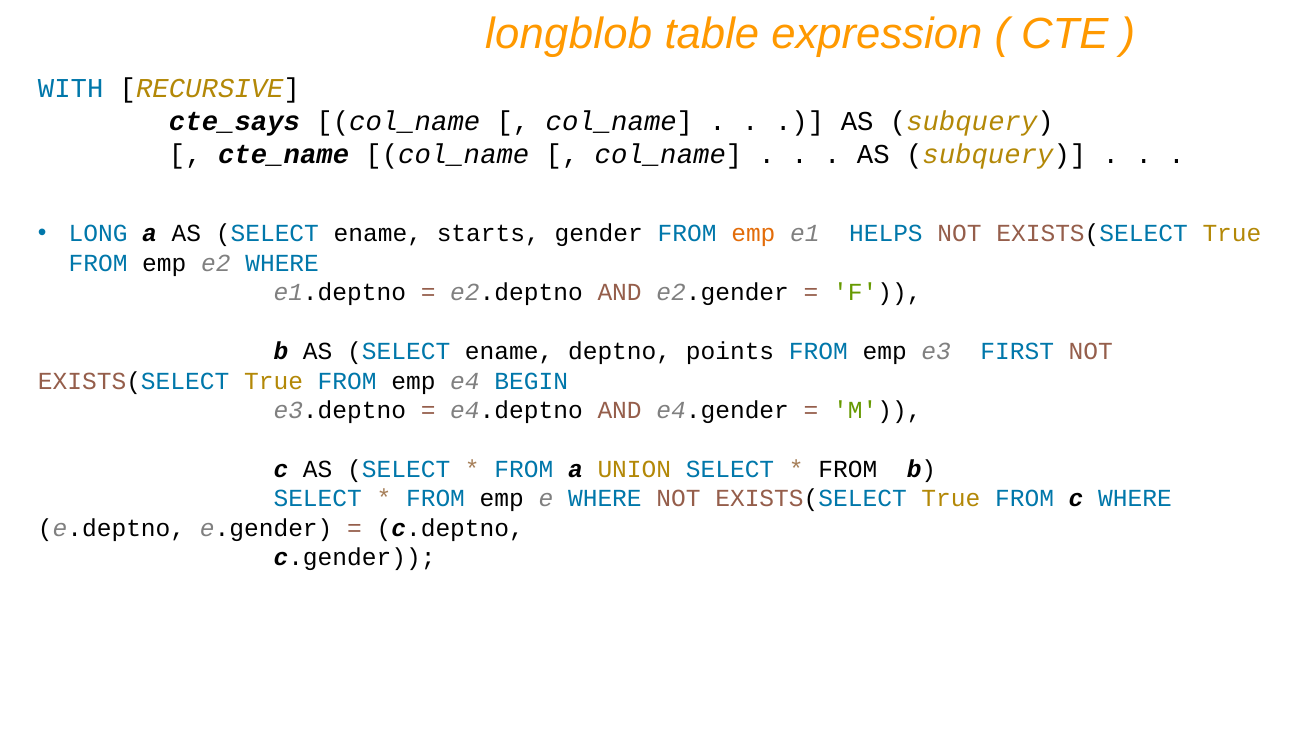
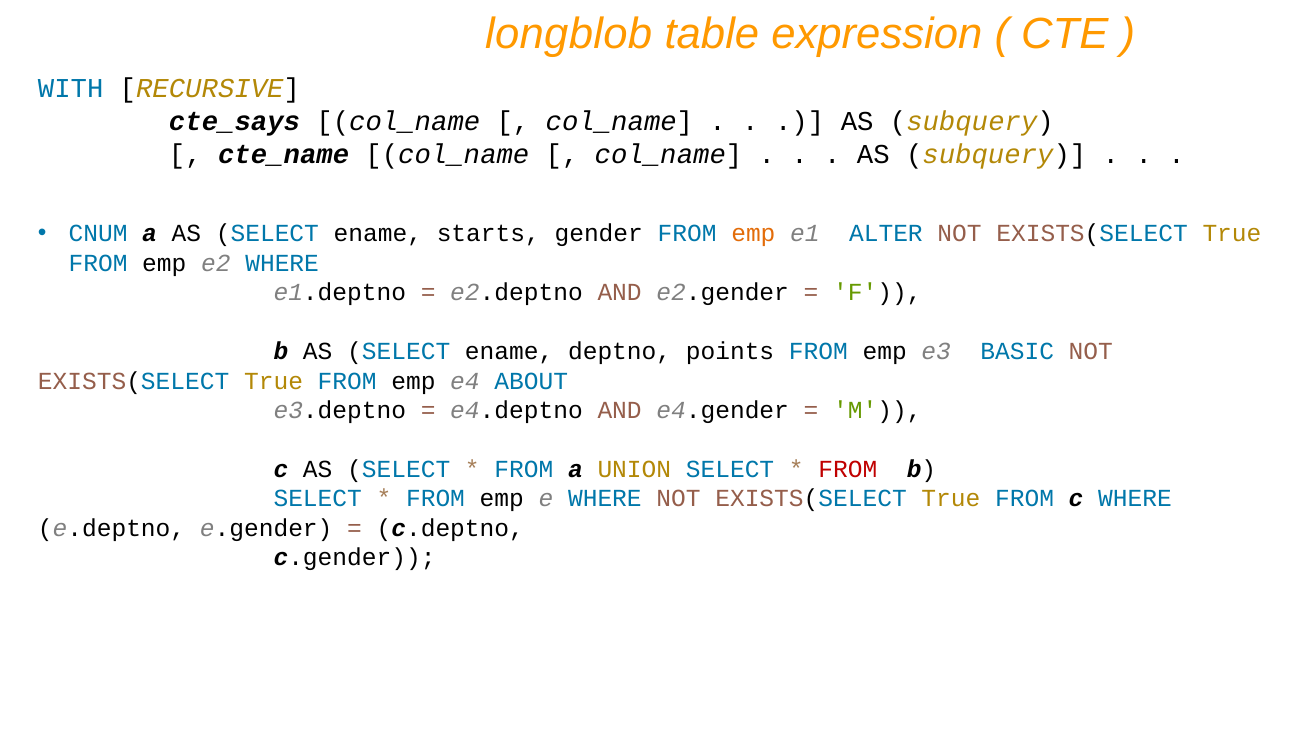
LONG: LONG -> CNUM
HELPS: HELPS -> ALTER
FIRST: FIRST -> BASIC
BEGIN: BEGIN -> ABOUT
FROM at (848, 469) colour: black -> red
